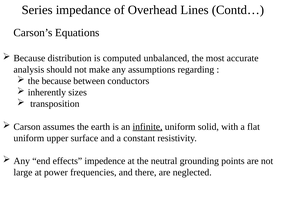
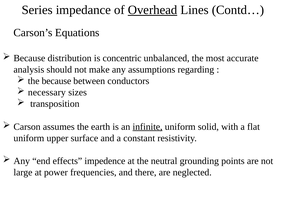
Overhead underline: none -> present
computed: computed -> concentric
inherently: inherently -> necessary
